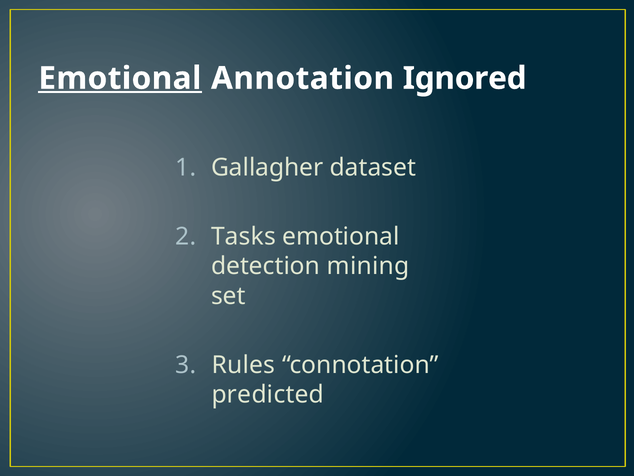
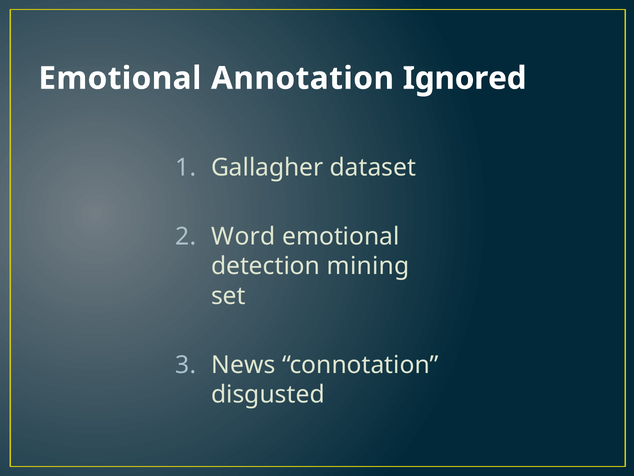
Emotional at (120, 78) underline: present -> none
Tasks: Tasks -> Word
Rules: Rules -> News
predicted: predicted -> disgusted
